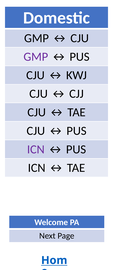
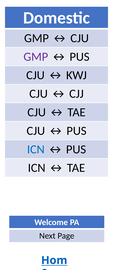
ICN at (36, 150) colour: purple -> blue
